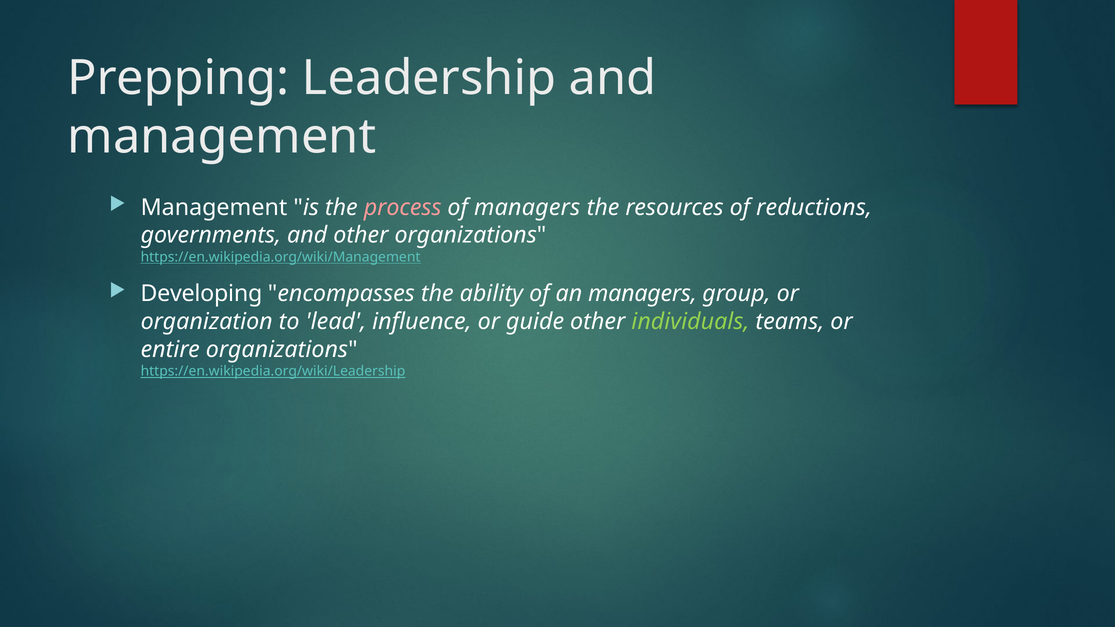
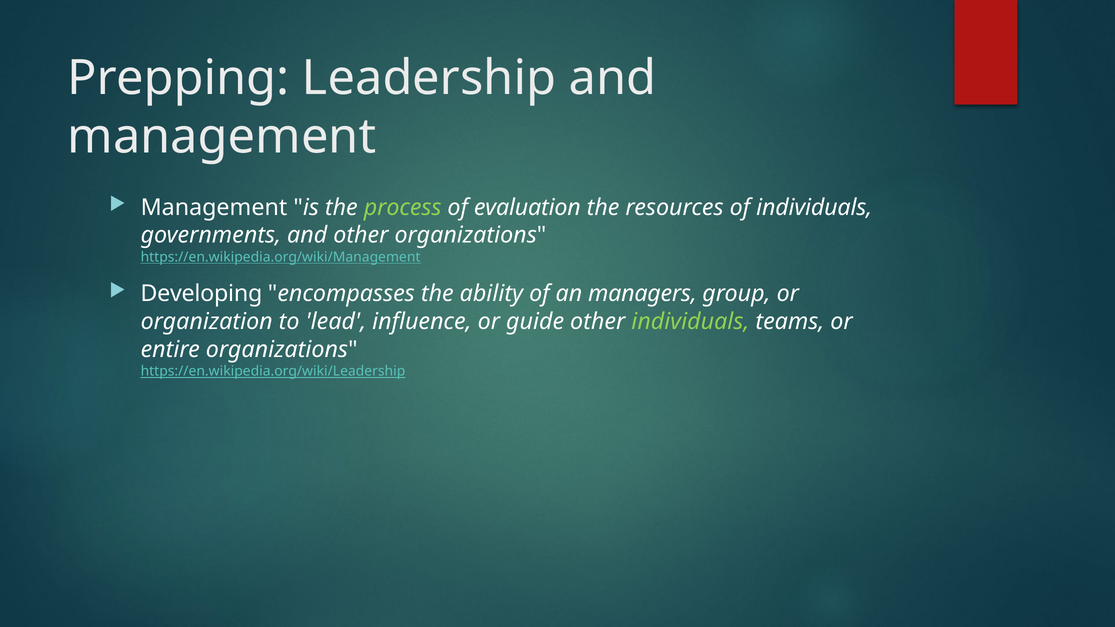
process colour: pink -> light green
of managers: managers -> evaluation
of reductions: reductions -> individuals
